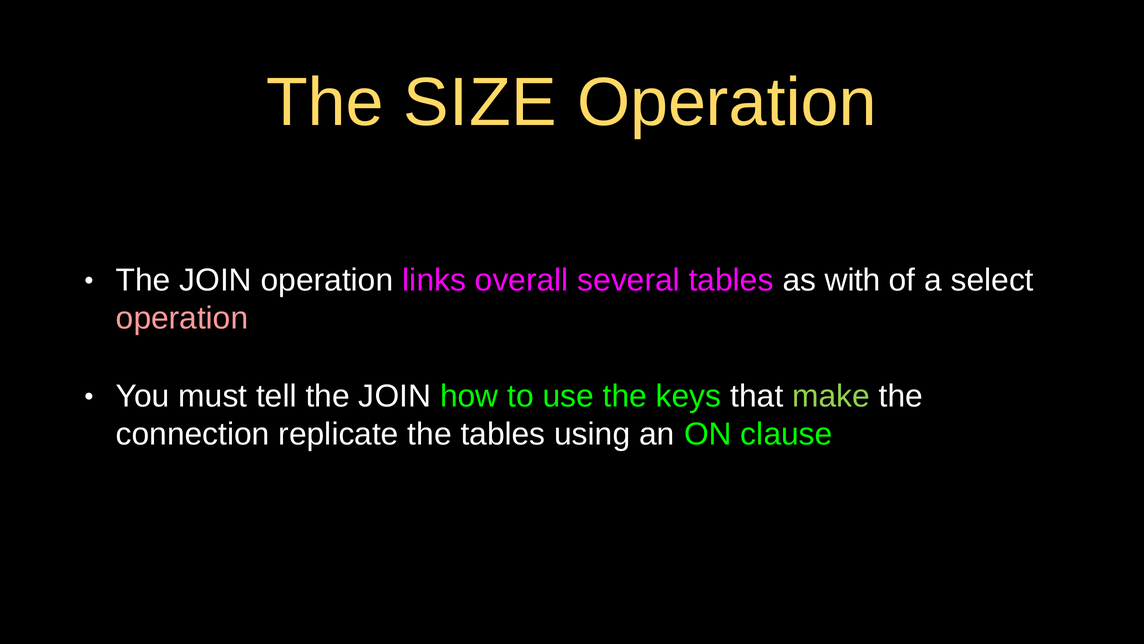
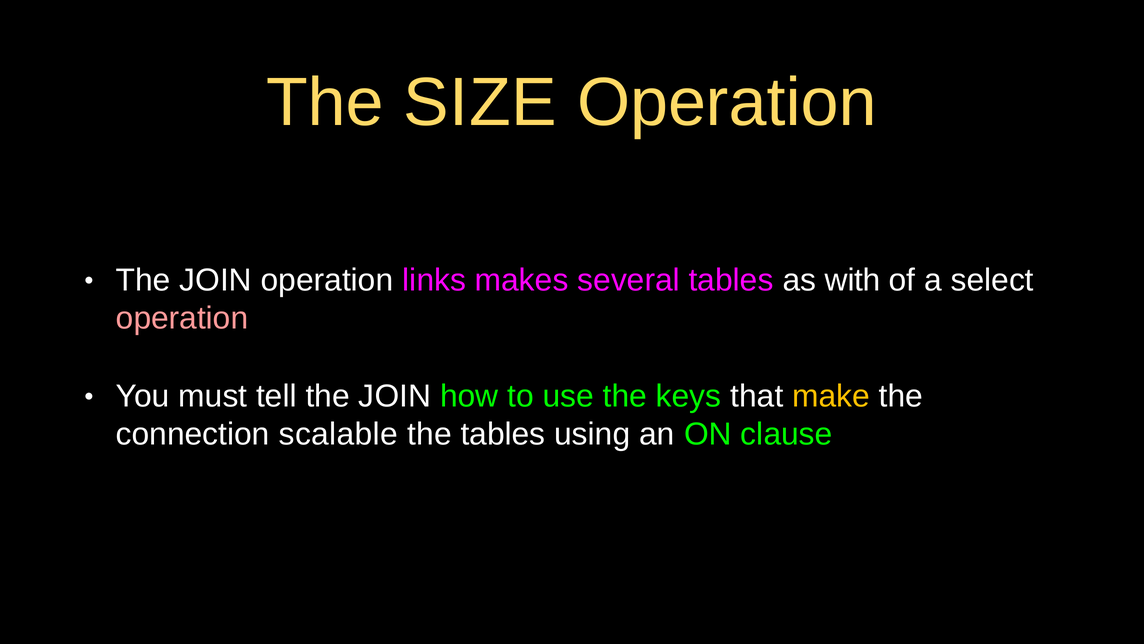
overall: overall -> makes
make colour: light green -> yellow
replicate: replicate -> scalable
